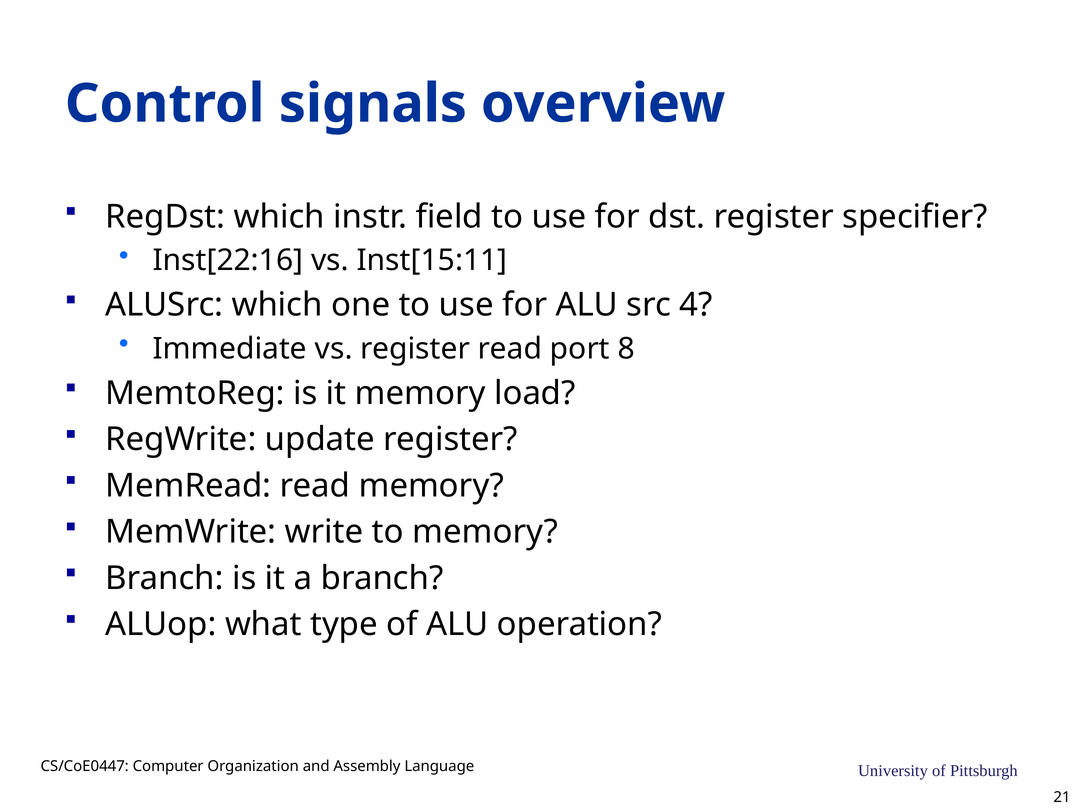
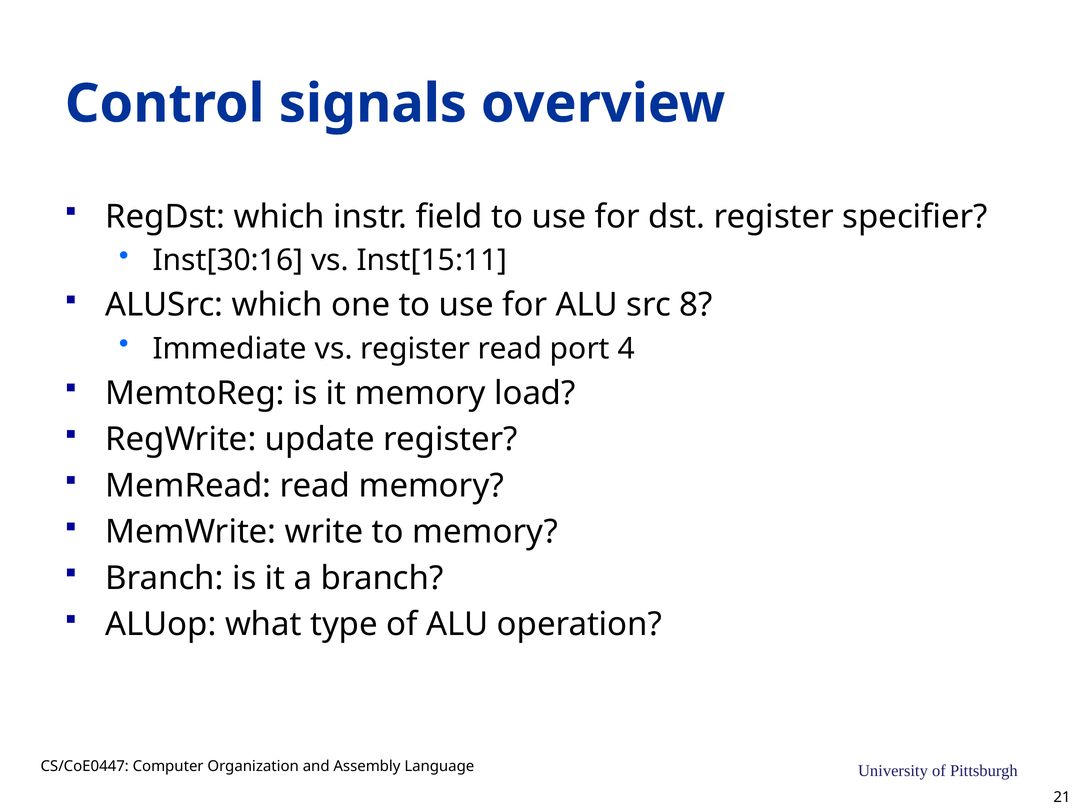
Inst[22:16: Inst[22:16 -> Inst[30:16
4: 4 -> 8
8: 8 -> 4
